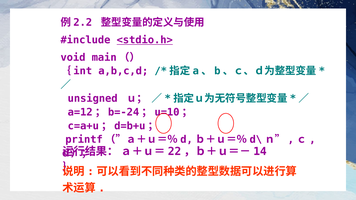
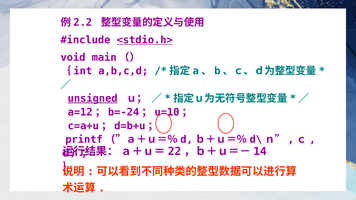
unsigned underline: none -> present
